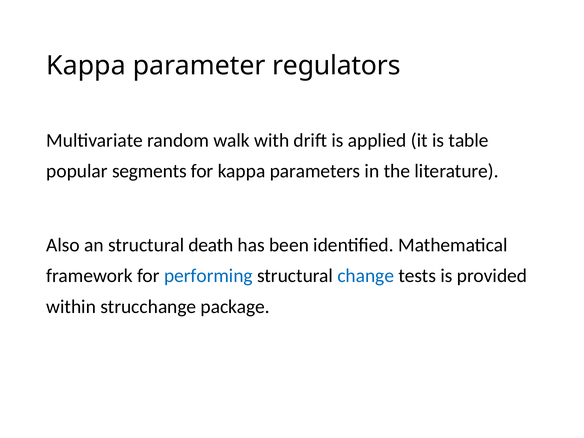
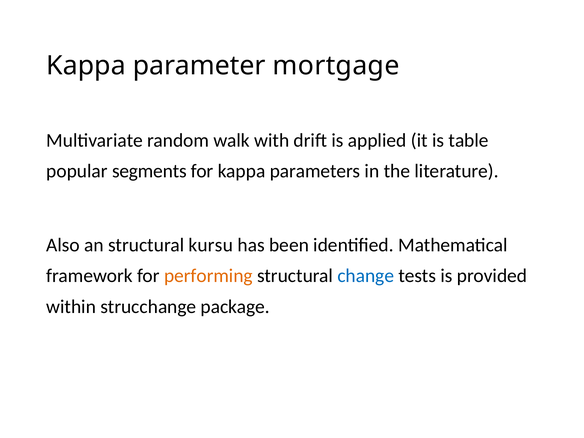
regulators: regulators -> mortgage
death: death -> kursu
performing colour: blue -> orange
